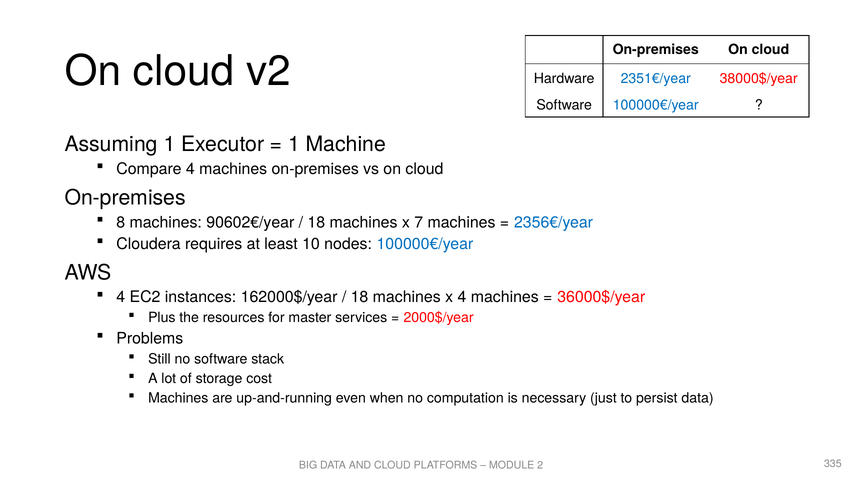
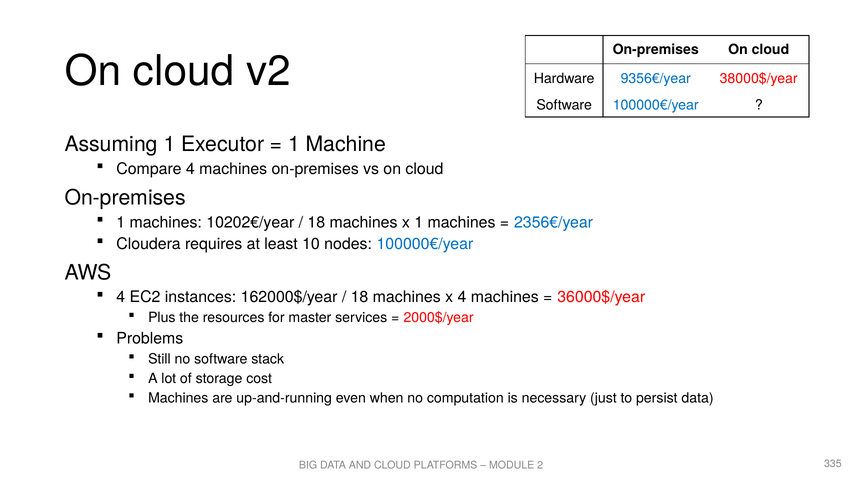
2351€/year: 2351€/year -> 9356€/year
8 at (121, 222): 8 -> 1
90602€/year: 90602€/year -> 10202€/year
x 7: 7 -> 1
